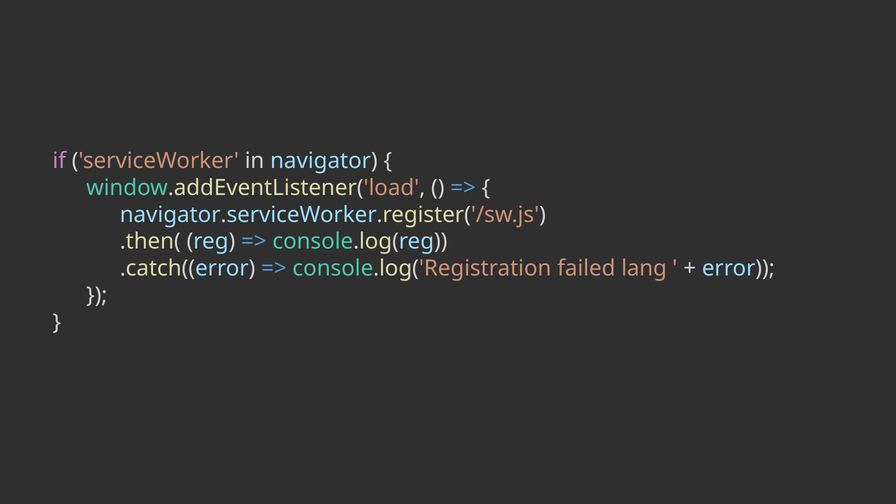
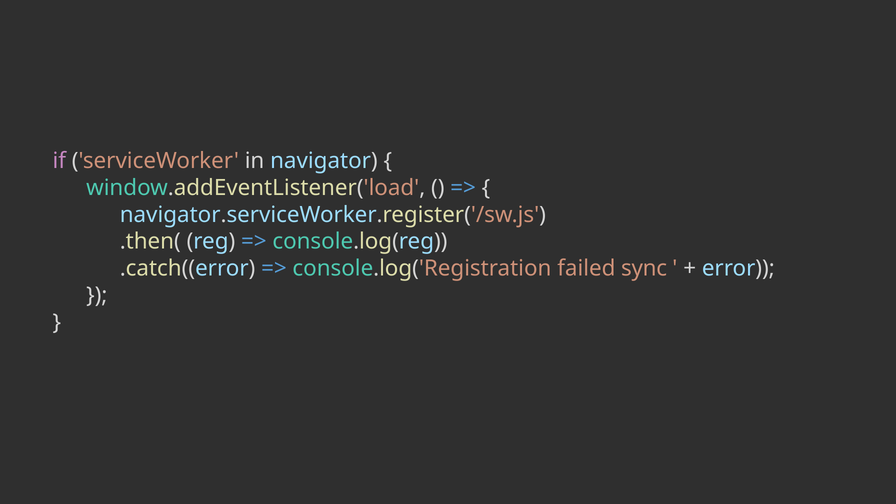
lang: lang -> sync
